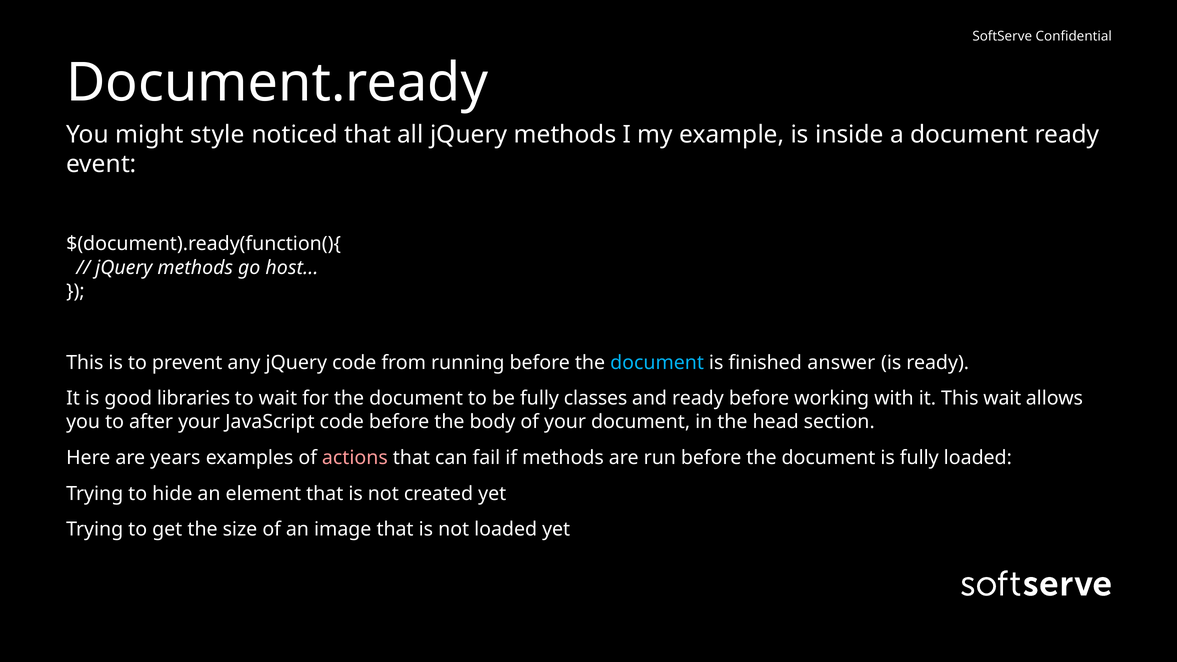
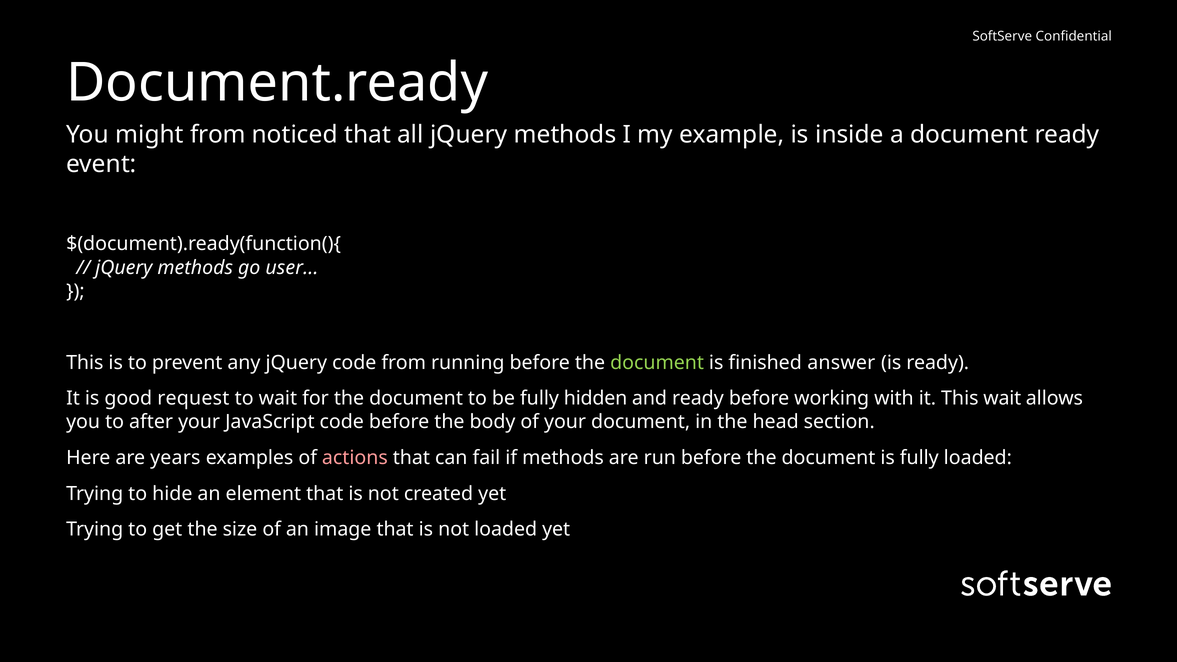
might style: style -> from
host: host -> user
document at (657, 363) colour: light blue -> light green
libraries: libraries -> request
classes: classes -> hidden
